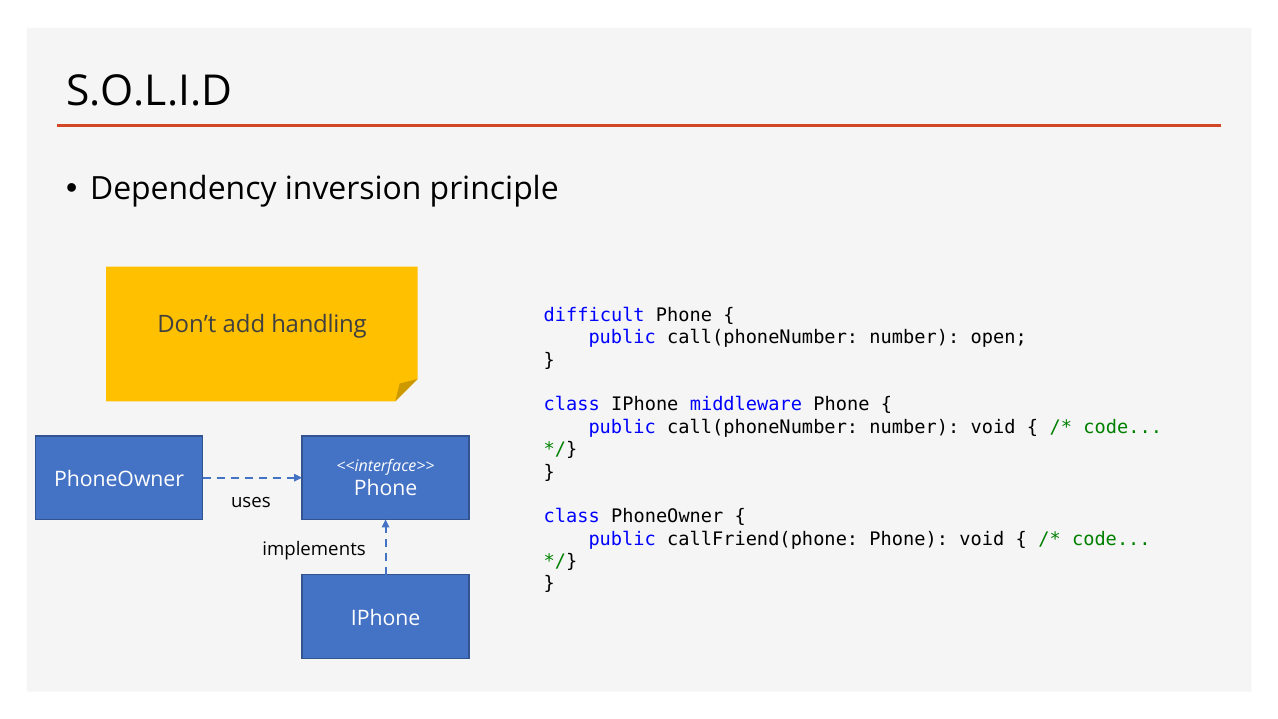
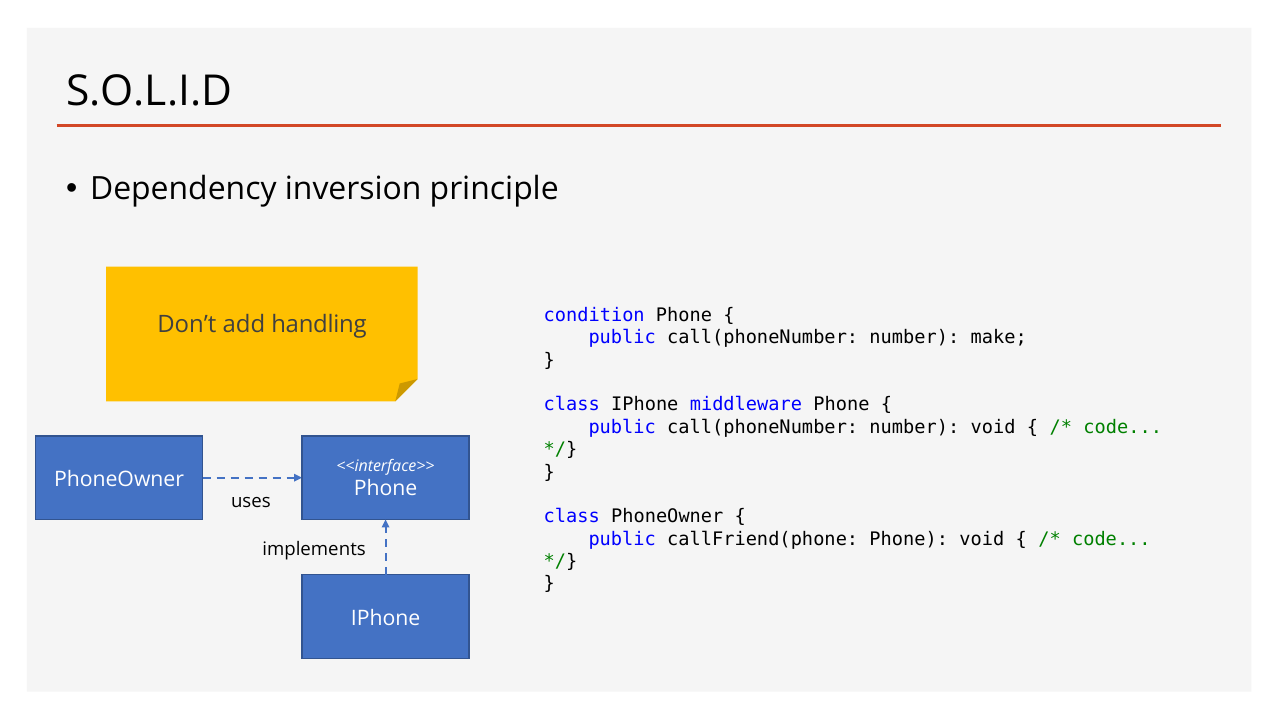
difficult: difficult -> condition
open: open -> make
